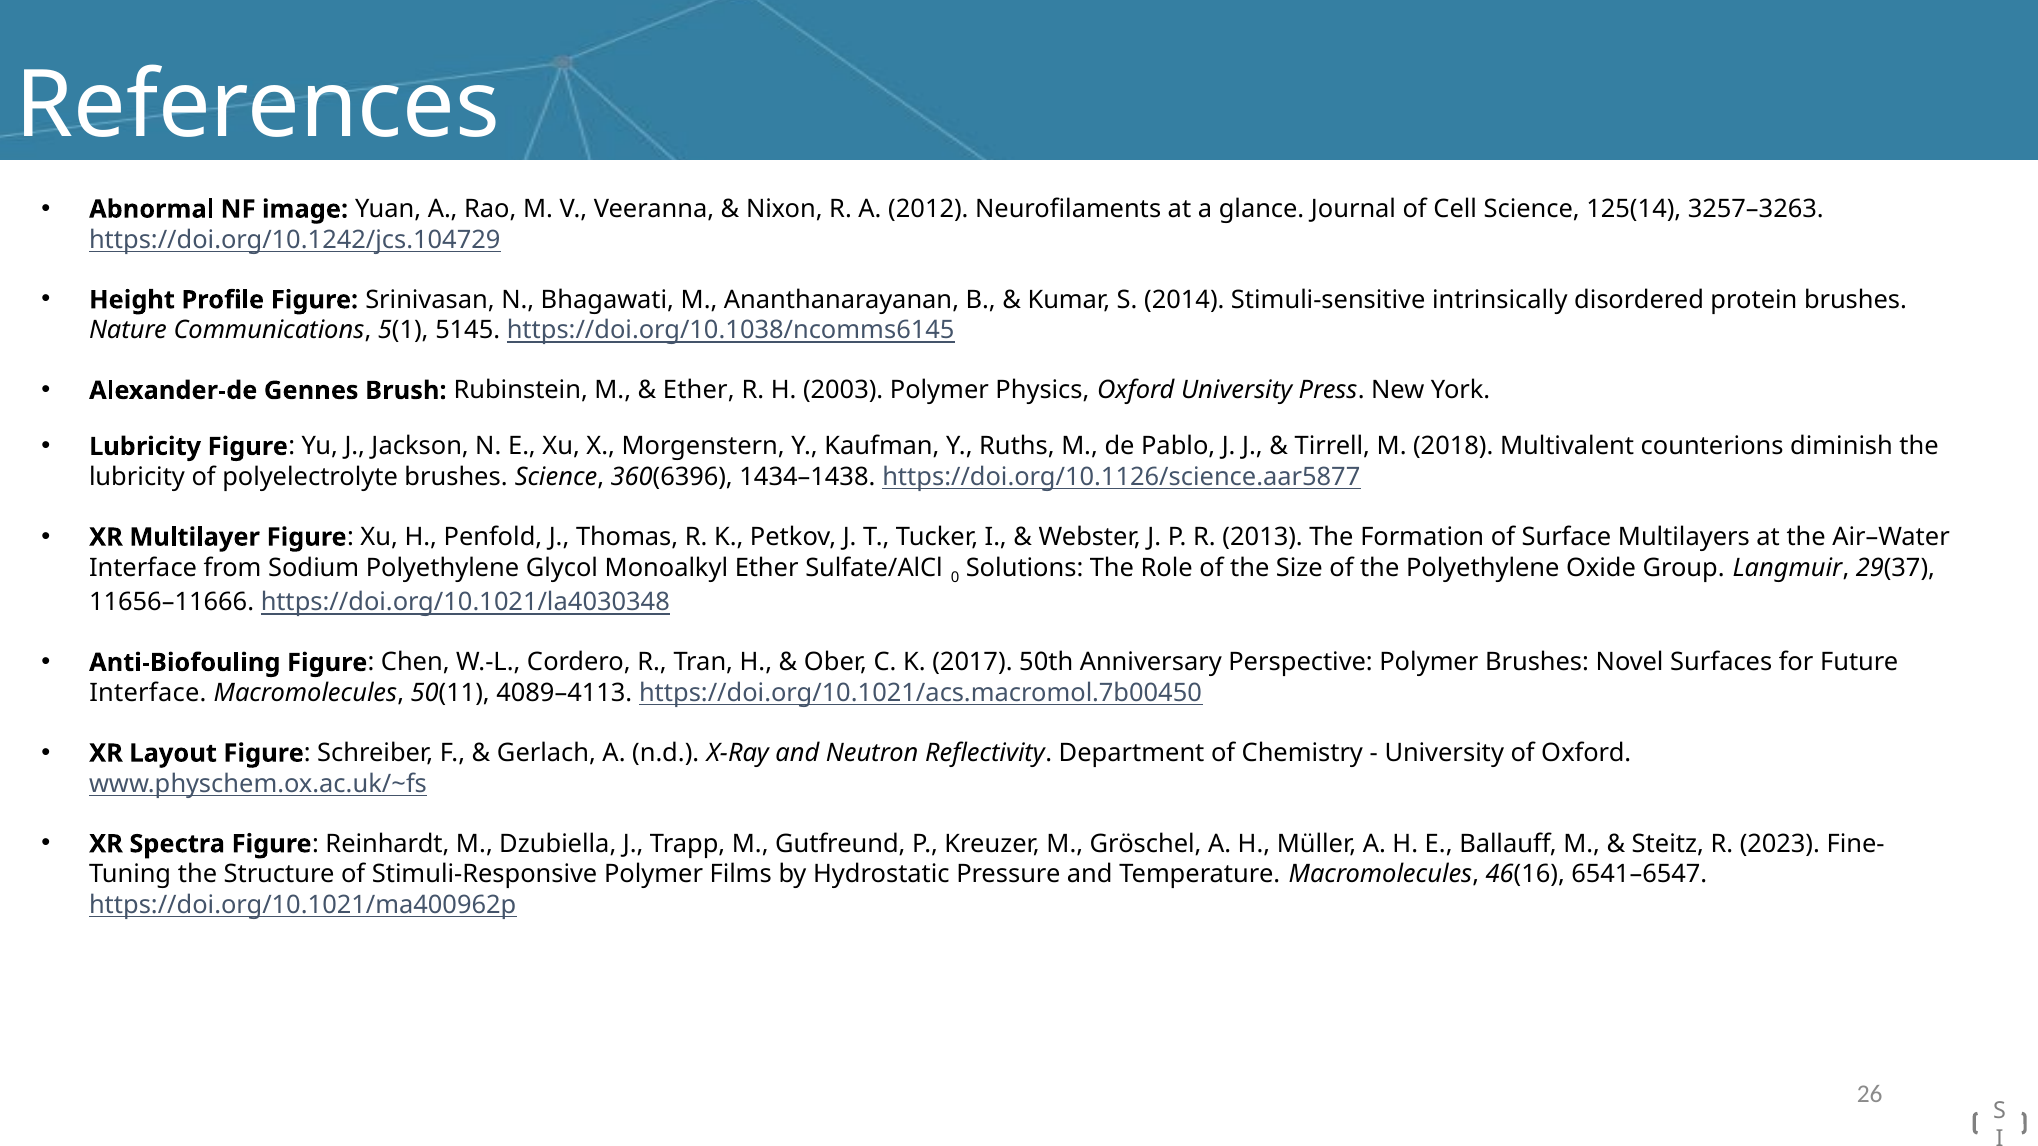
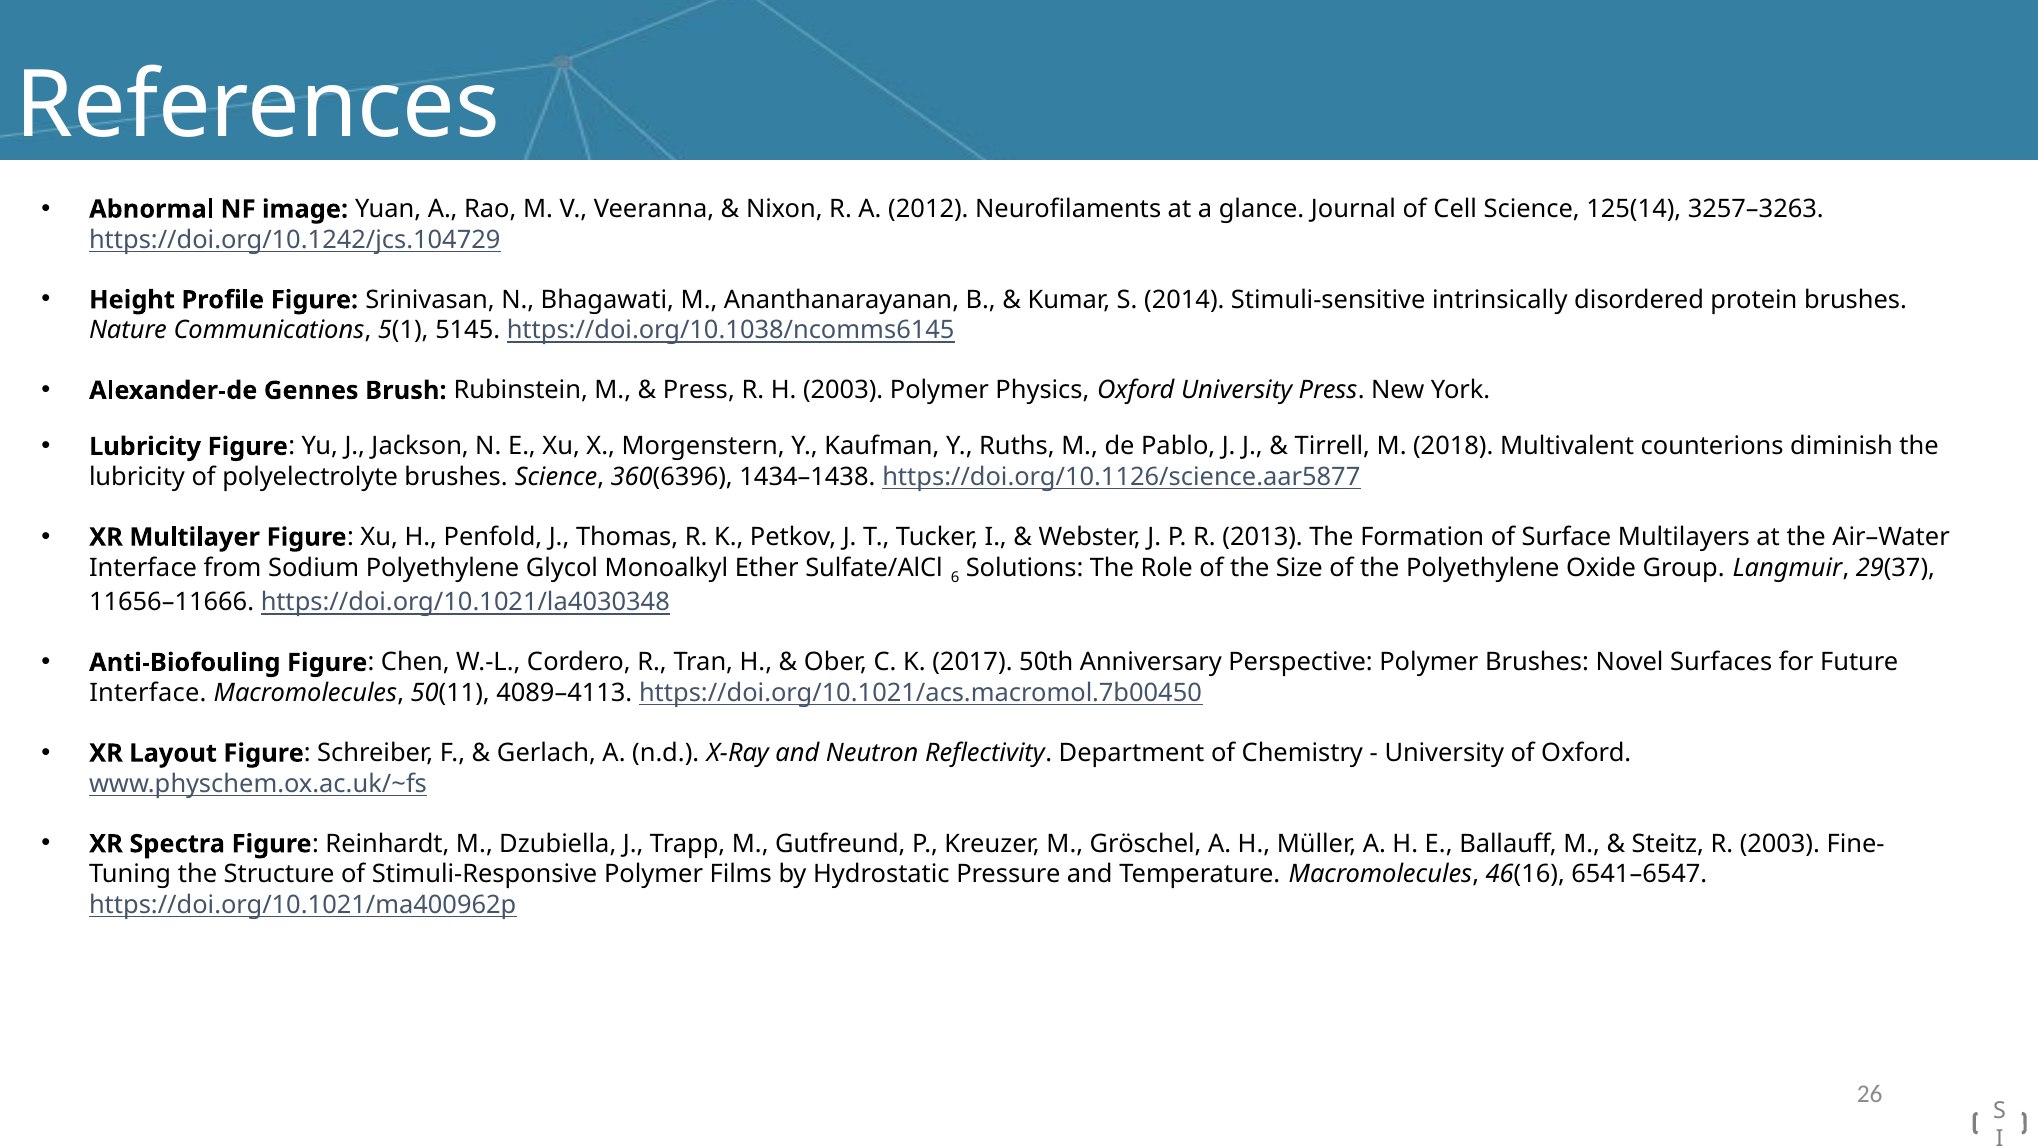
Ether at (699, 391): Ether -> Press
0: 0 -> 6
R 2023: 2023 -> 2003
